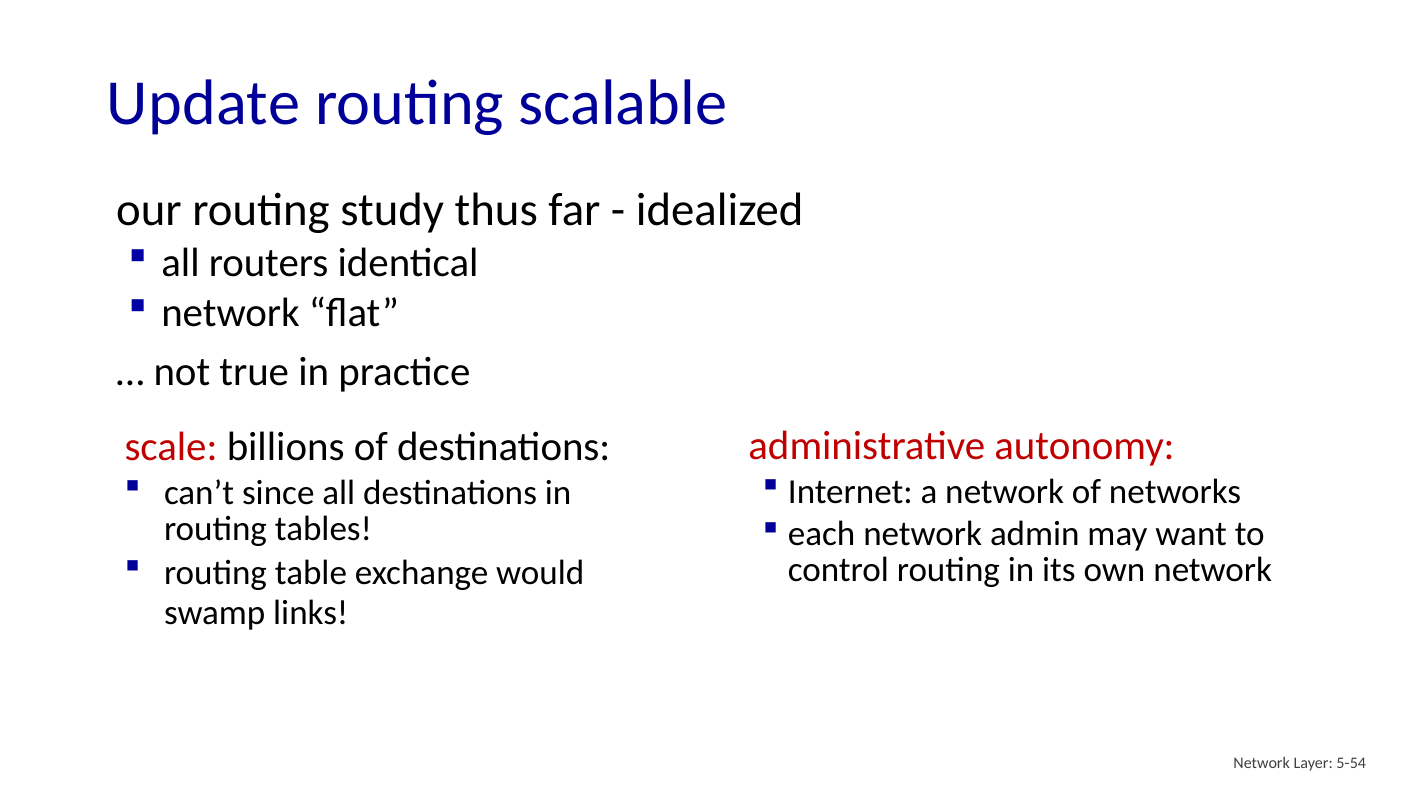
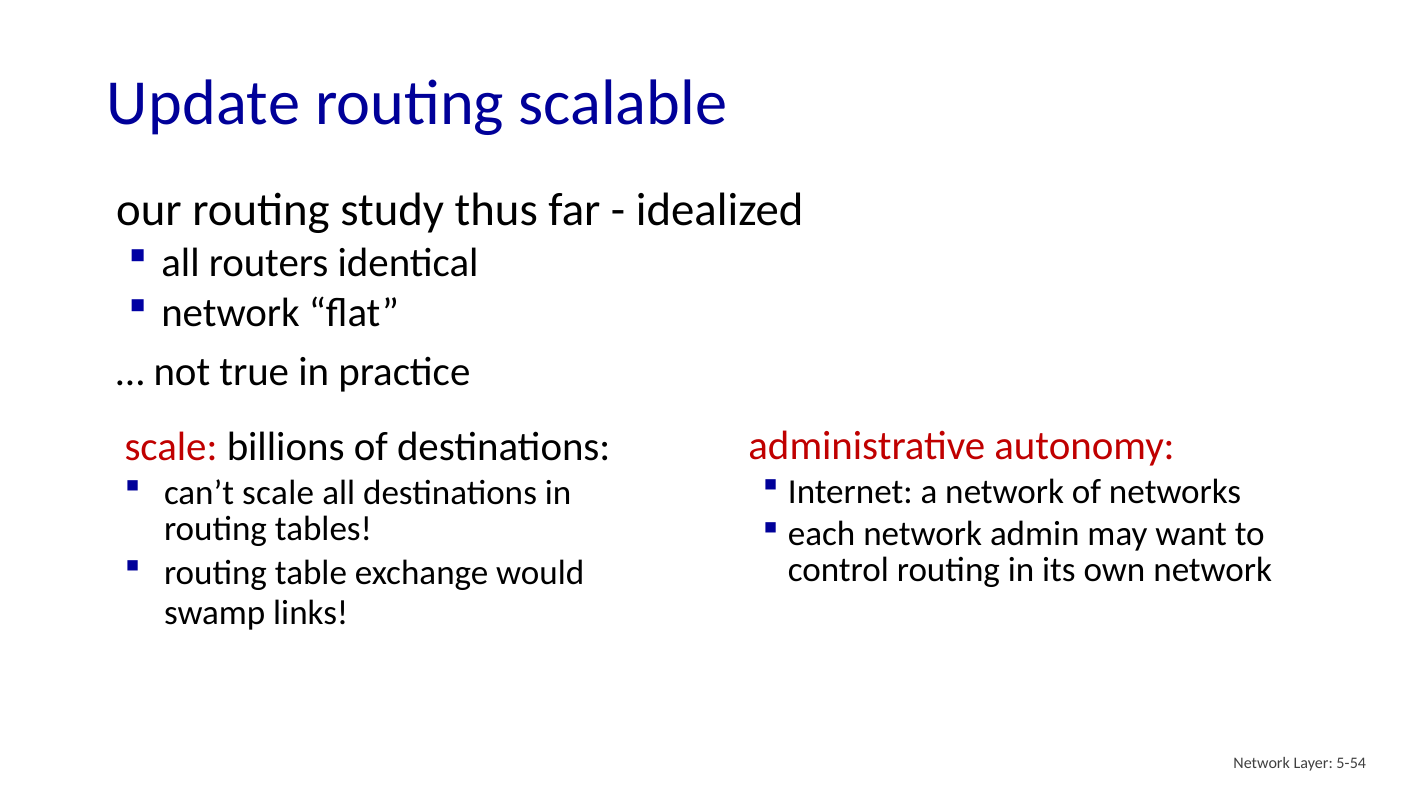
can’t since: since -> scale
